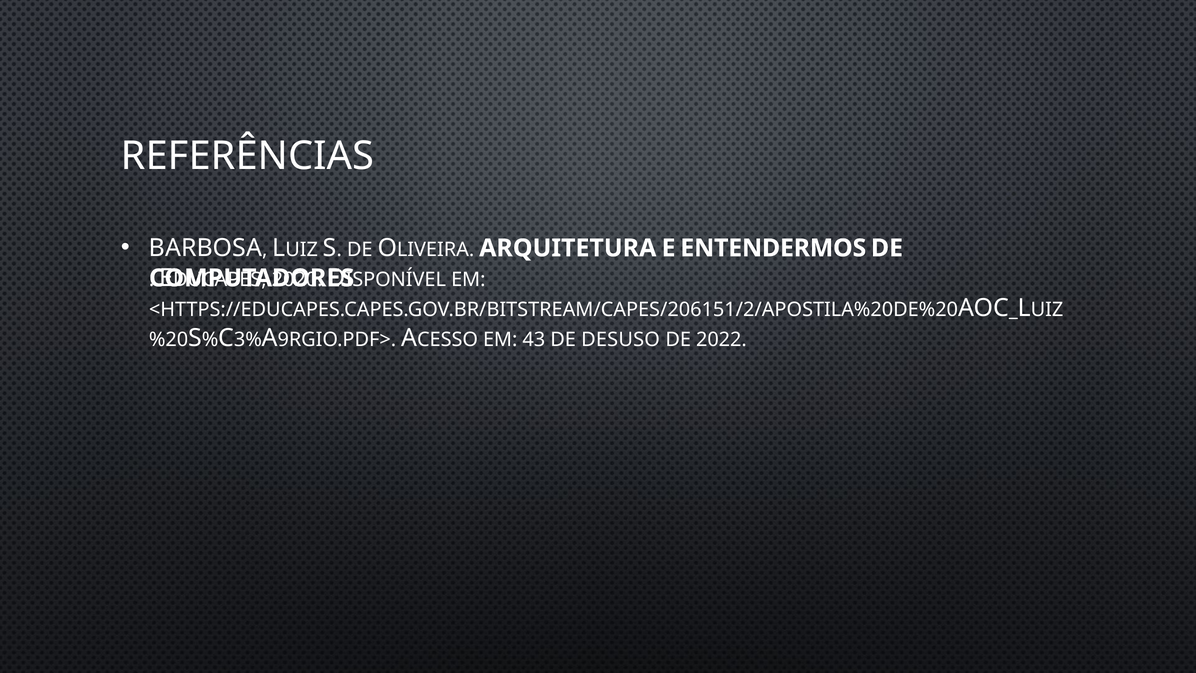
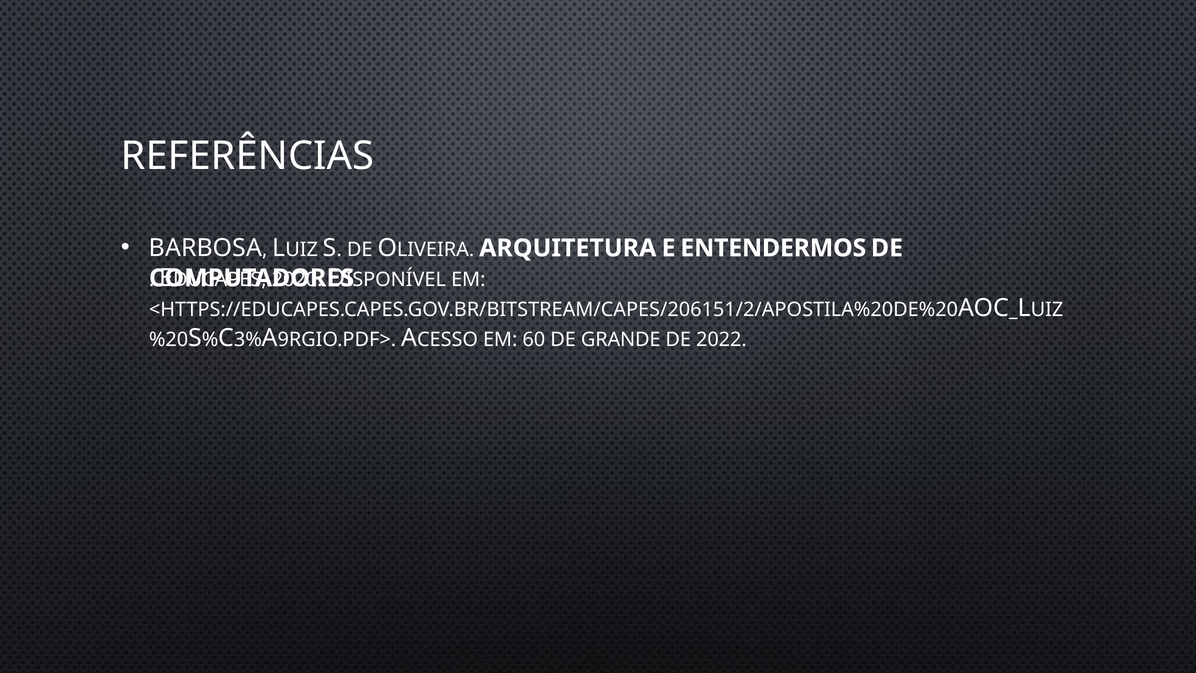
43: 43 -> 60
DESUSO: DESUSO -> GRANDE
